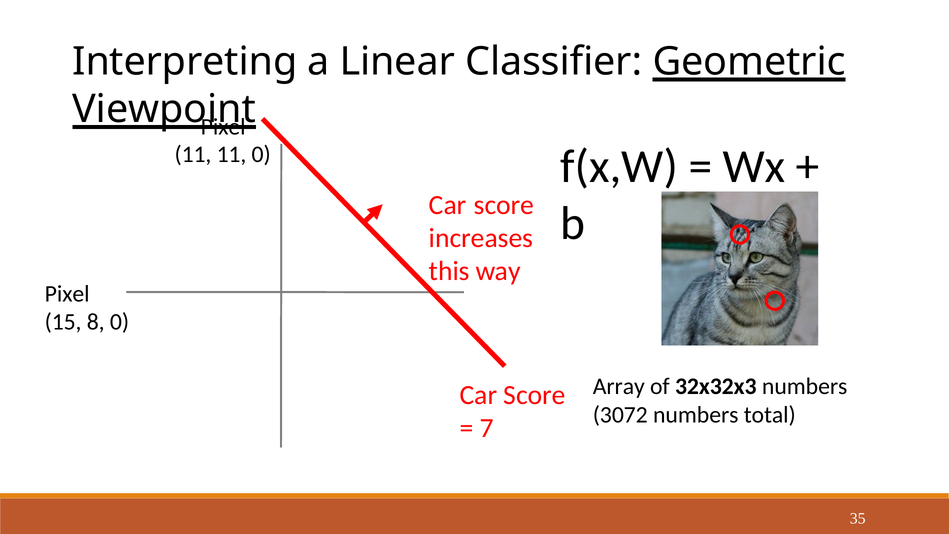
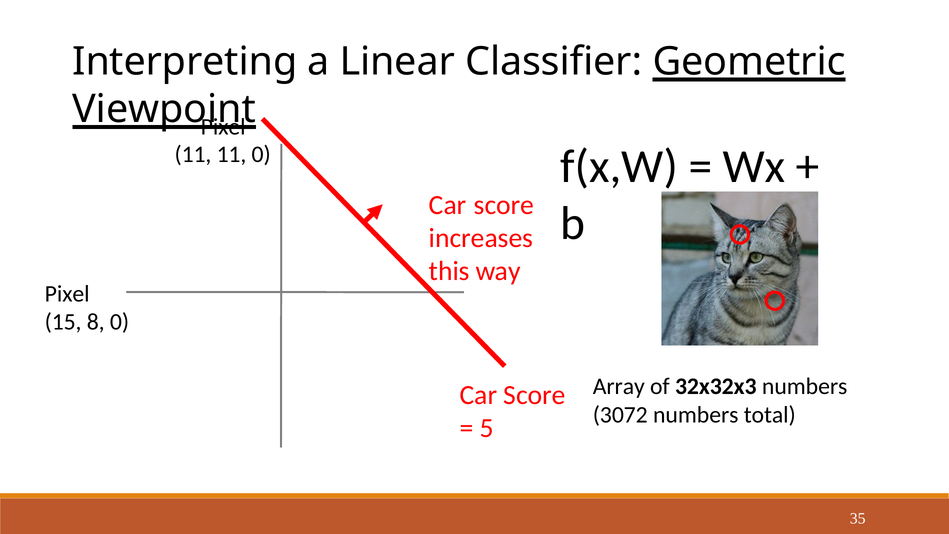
7: 7 -> 5
